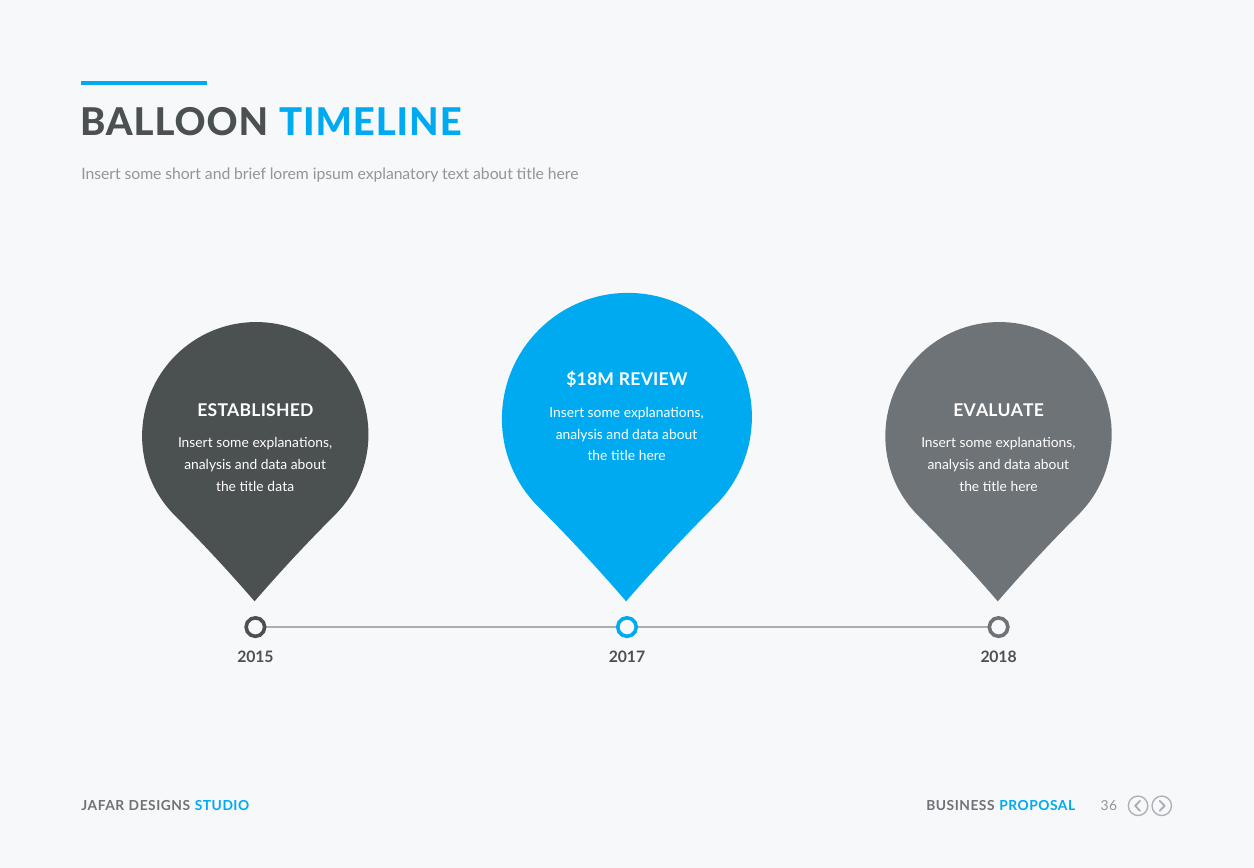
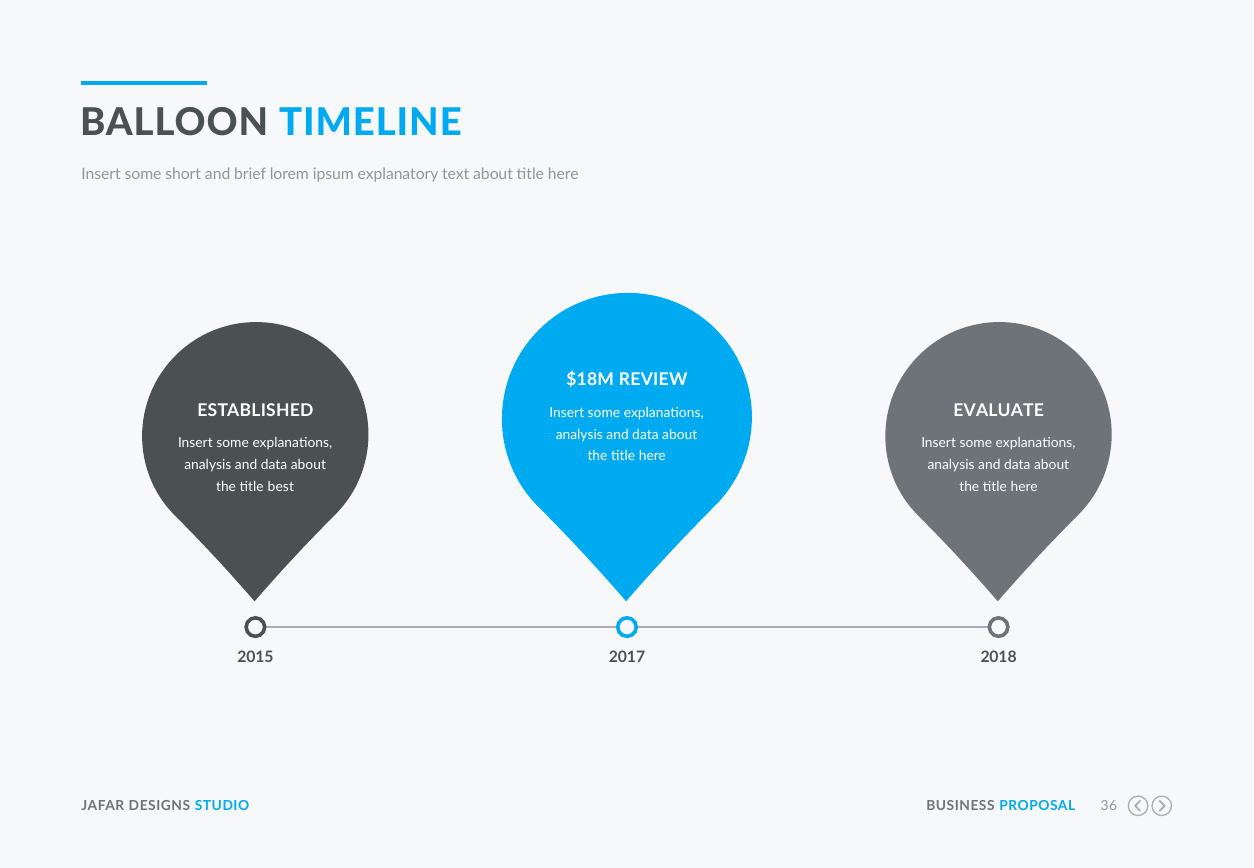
title data: data -> best
